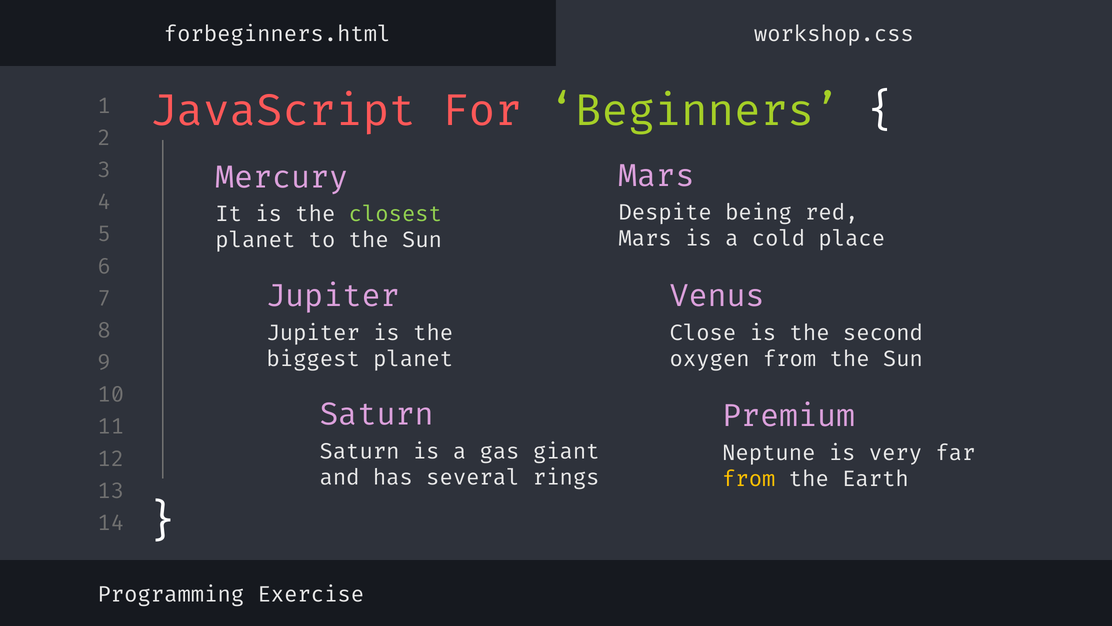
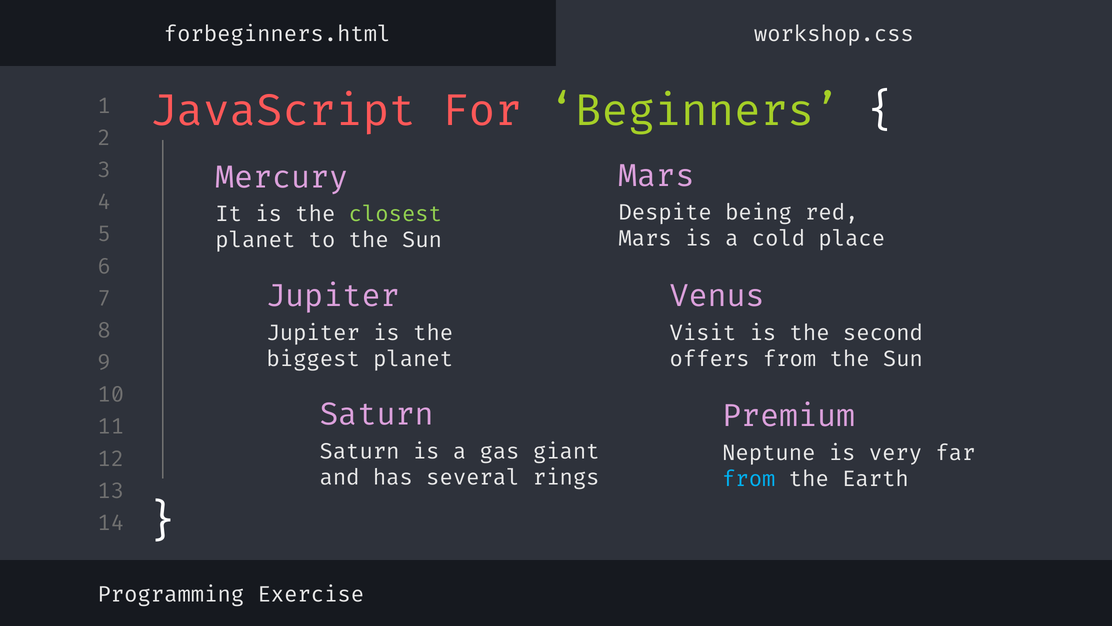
Close: Close -> Visit
oxygen: oxygen -> offers
from at (749, 479) colour: yellow -> light blue
